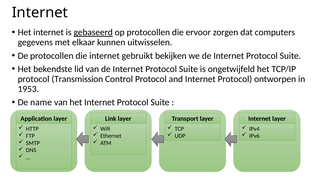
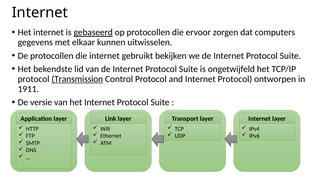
Transmission underline: none -> present
1953: 1953 -> 1911
name: name -> versie
